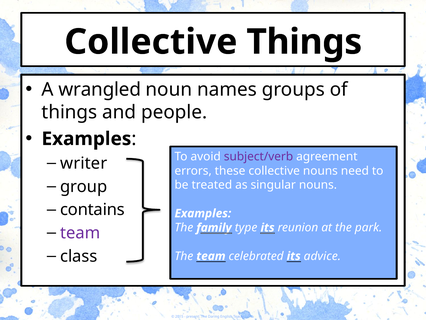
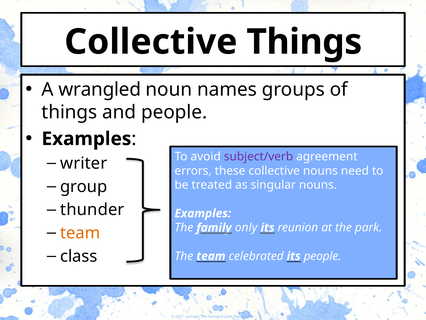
contains: contains -> thunder
type: type -> only
team at (80, 233) colour: purple -> orange
its advice: advice -> people
